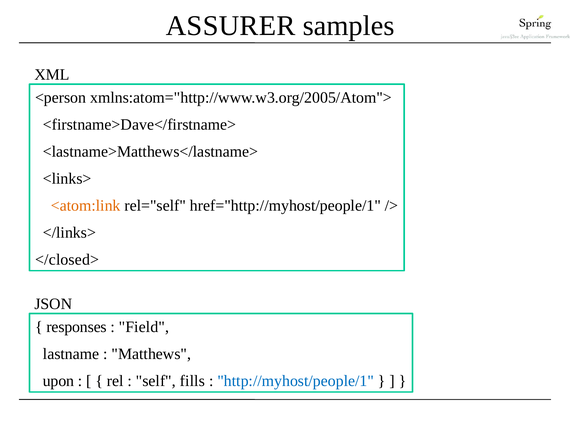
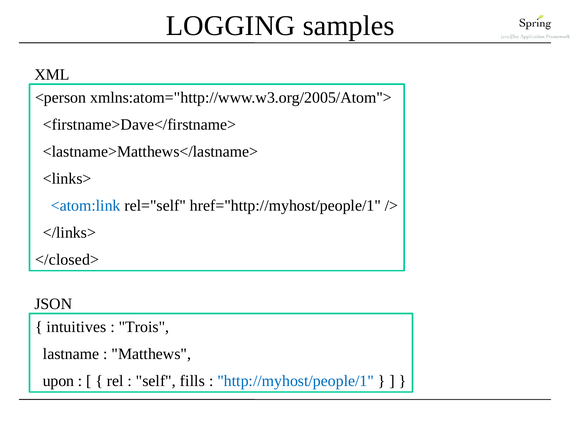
ASSURER: ASSURER -> LOGGING
<atom:link colour: orange -> blue
responses: responses -> intuitives
Field: Field -> Trois
